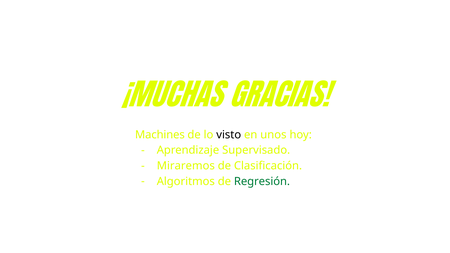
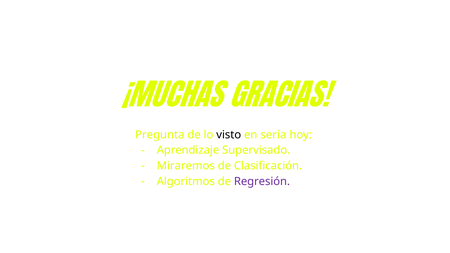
Machines: Machines -> Pregunta
unos: unos -> sería
Regresión colour: green -> purple
